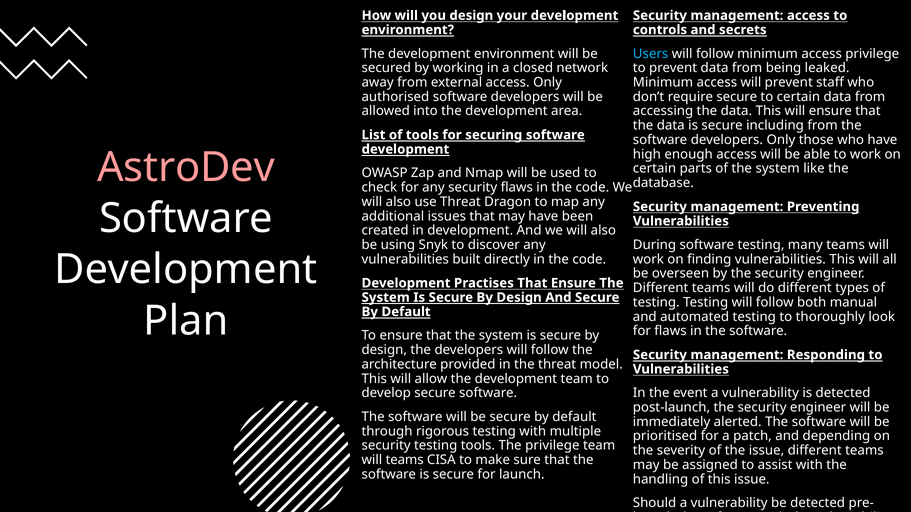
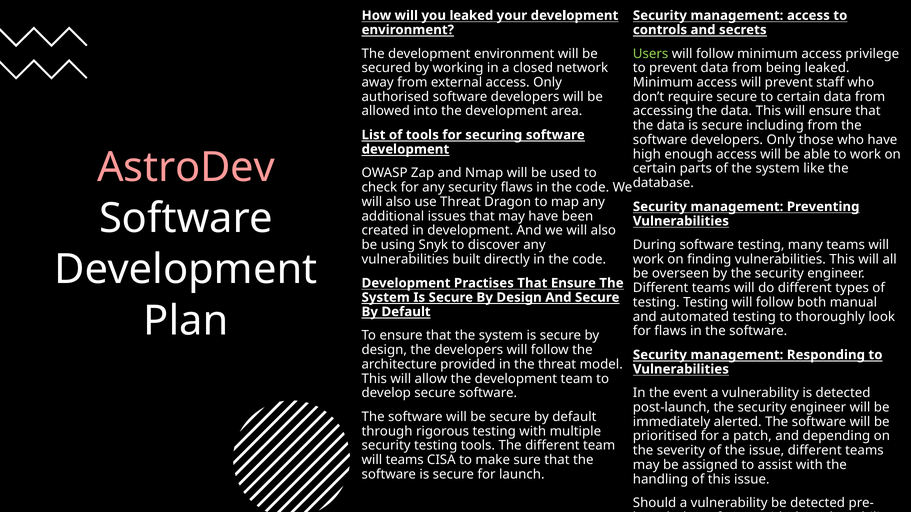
you design: design -> leaked
Users colour: light blue -> light green
The privilege: privilege -> different
